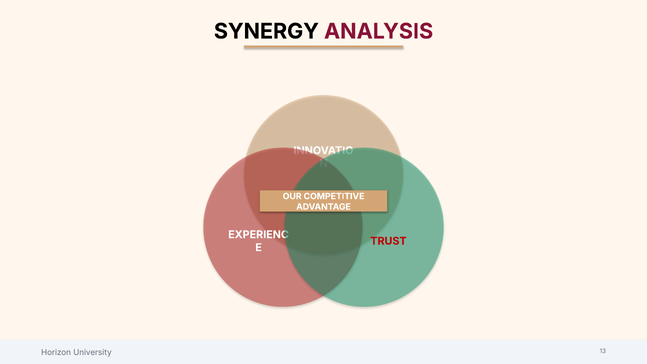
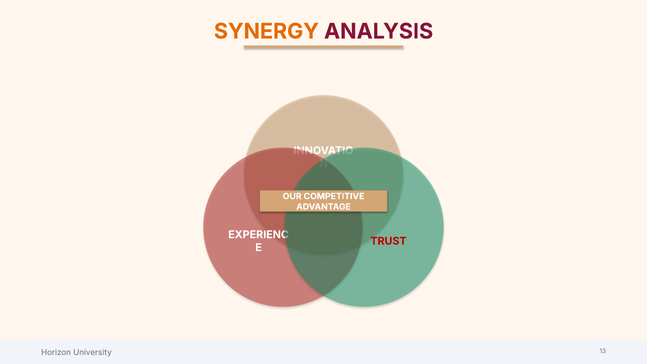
SYNERGY colour: black -> orange
